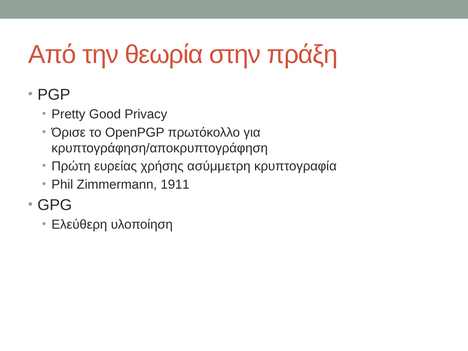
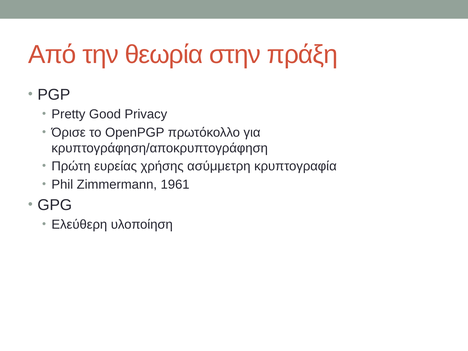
1911: 1911 -> 1961
